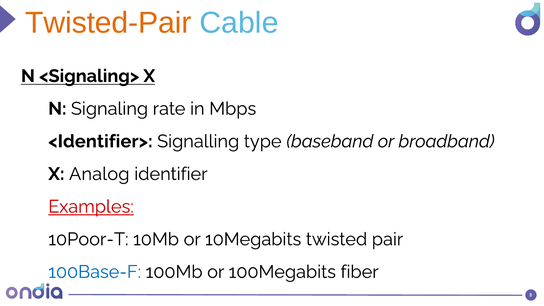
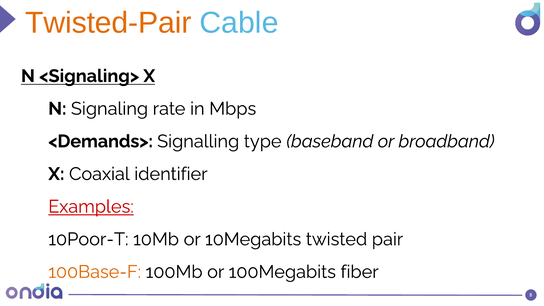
<Identifier>: <Identifier> -> <Demands>
Analog: Analog -> Coaxial
100Base-F colour: blue -> orange
